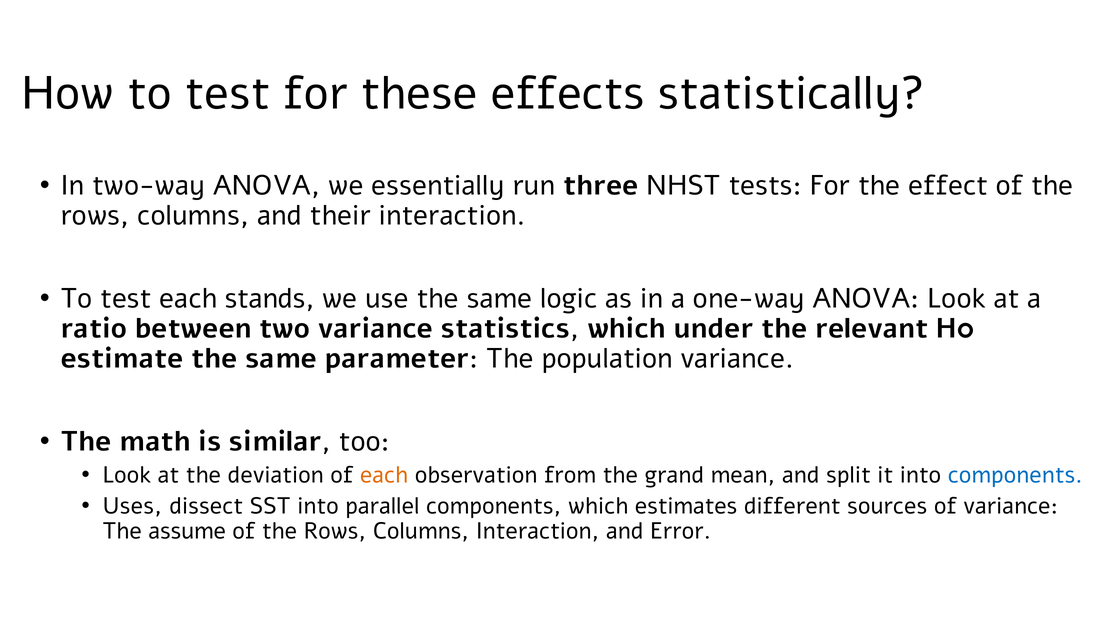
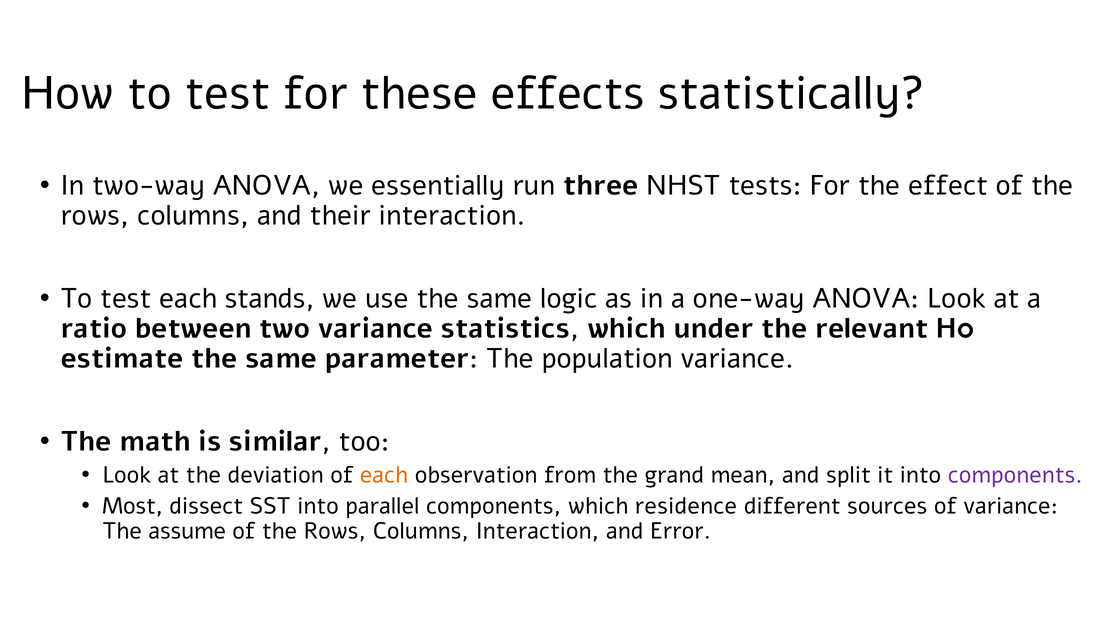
components at (1015, 475) colour: blue -> purple
Uses: Uses -> Most
estimates: estimates -> residence
